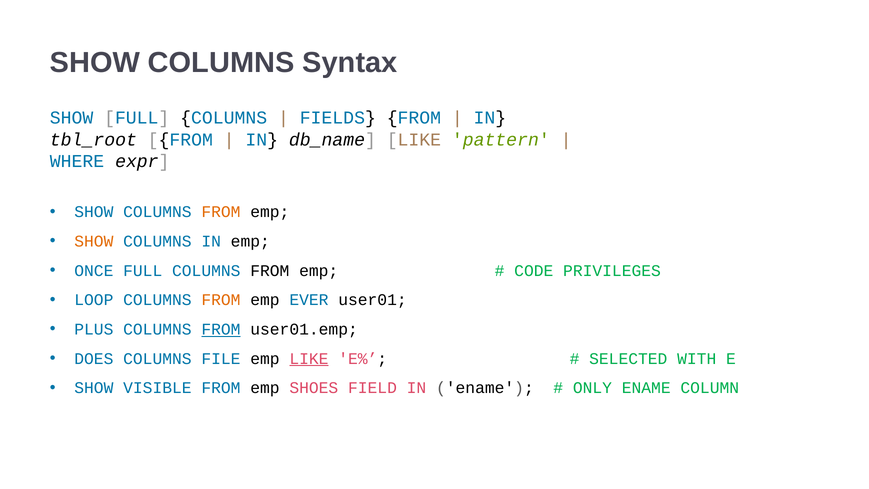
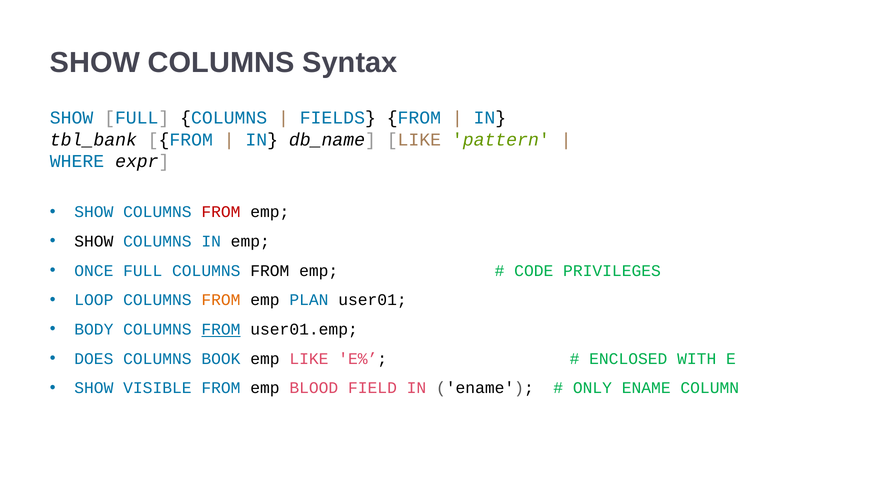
tbl_root: tbl_root -> tbl_bank
FROM at (221, 212) colour: orange -> red
SHOW at (94, 241) colour: orange -> black
EVER: EVER -> PLAN
PLUS: PLUS -> BODY
FILE: FILE -> BOOK
LIKE at (309, 359) underline: present -> none
SELECTED: SELECTED -> ENCLOSED
SHOES: SHOES -> BLOOD
